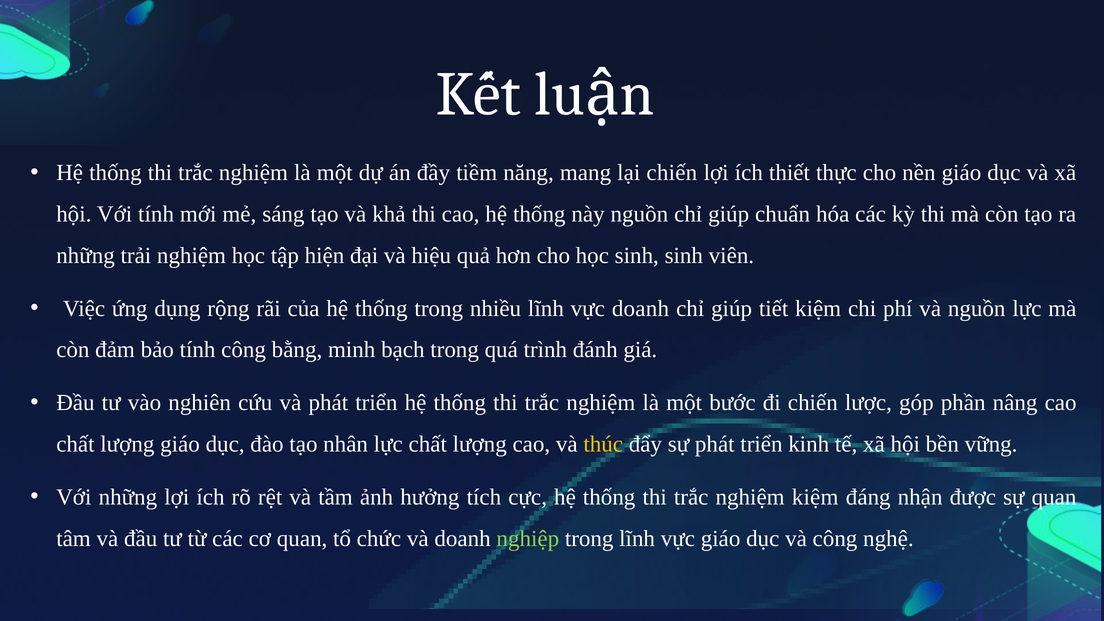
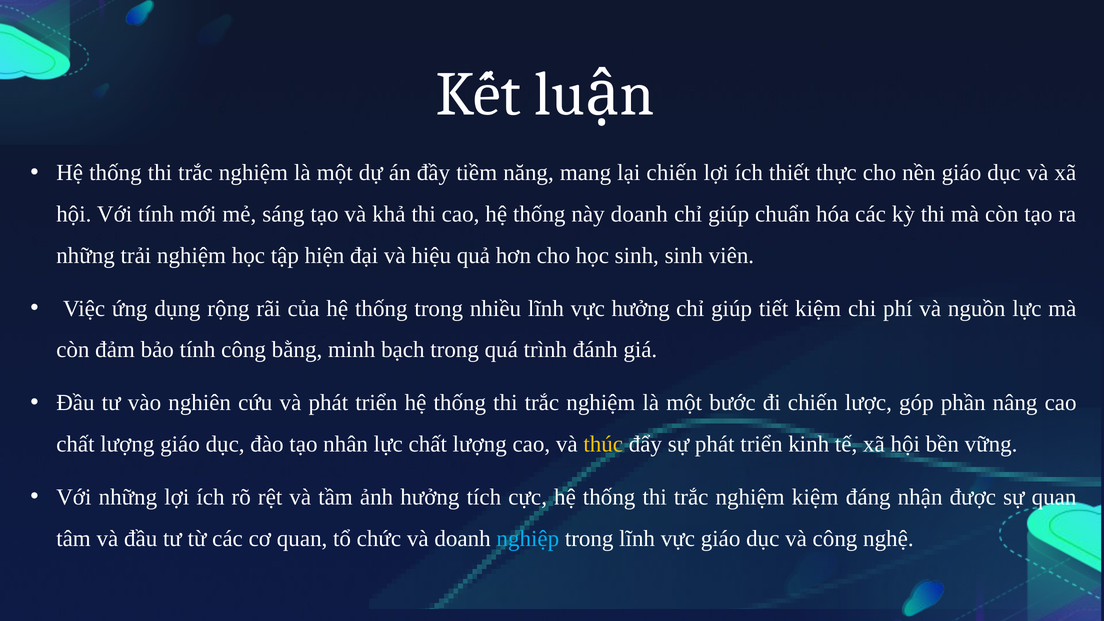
này nguồn: nguồn -> doanh
vực doanh: doanh -> hưởng
nghiệp colour: light green -> light blue
